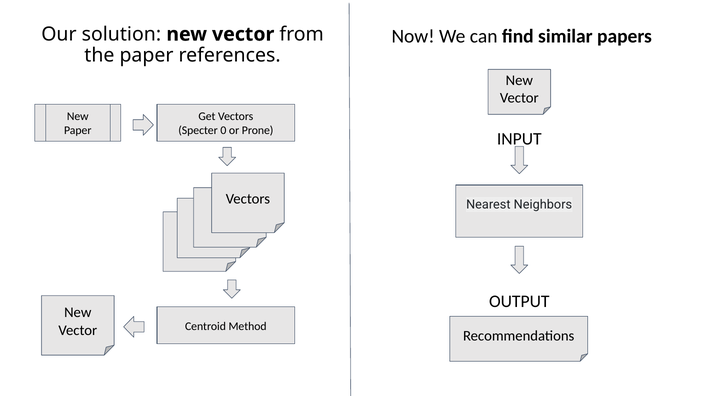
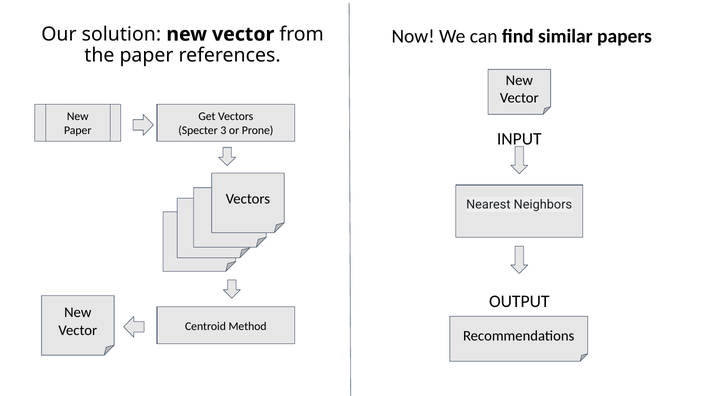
0: 0 -> 3
